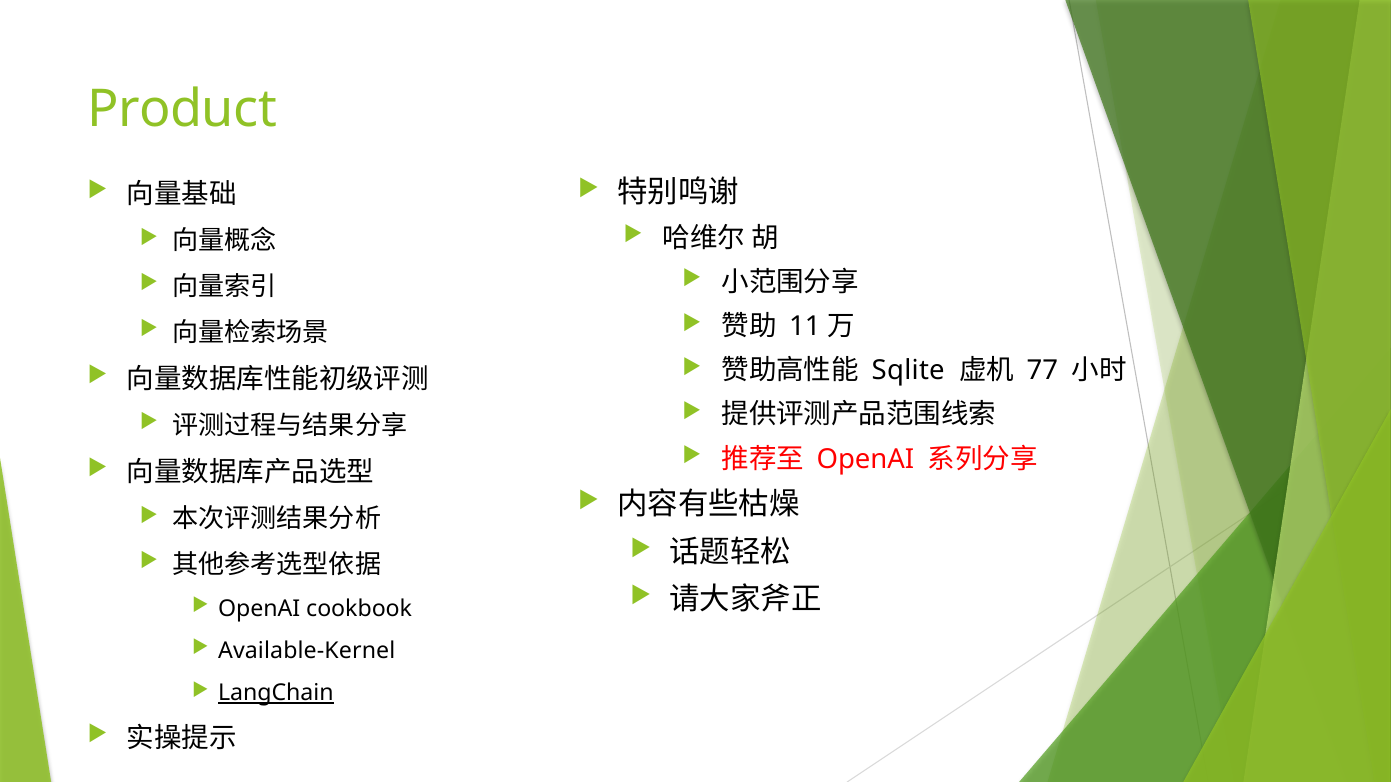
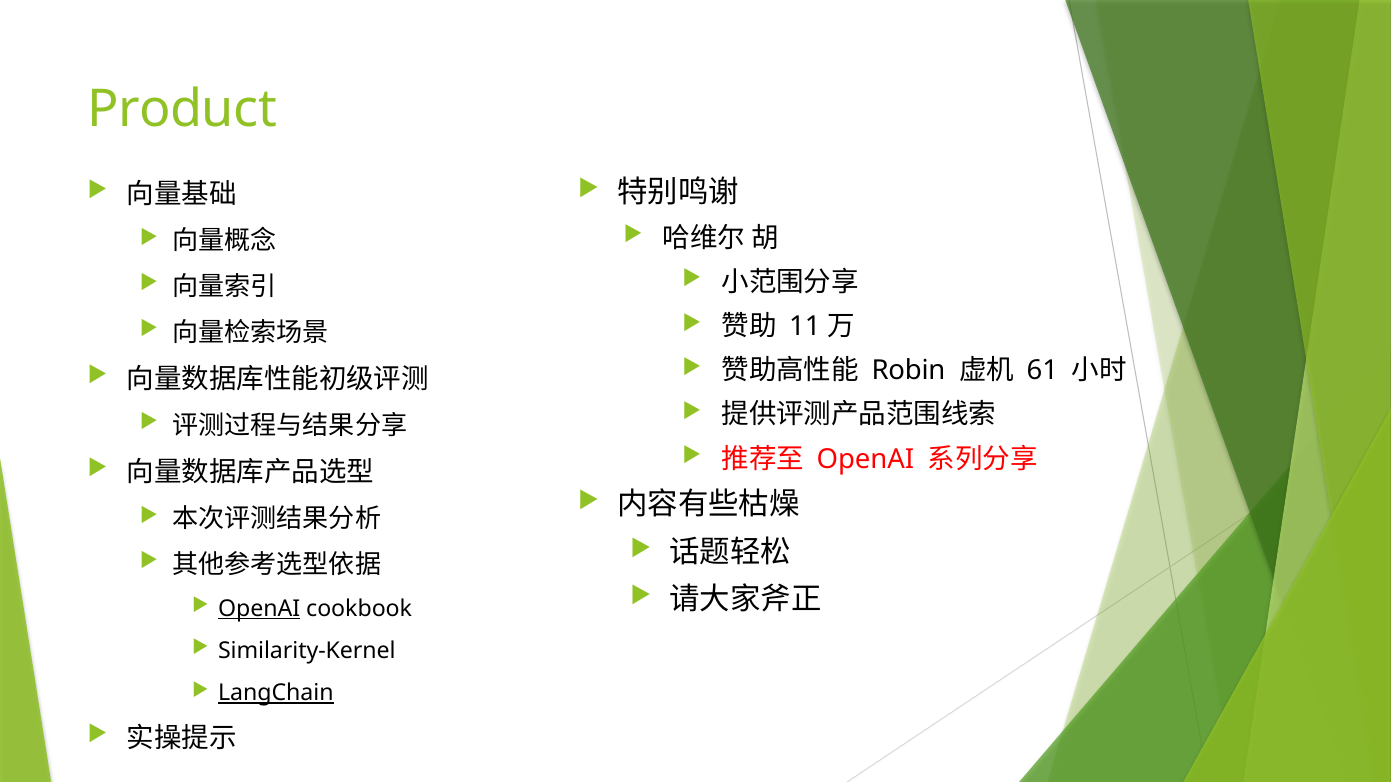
Sqlite: Sqlite -> Robin
77: 77 -> 61
OpenAI at (259, 609) underline: none -> present
Available-Kernel: Available-Kernel -> Similarity-Kernel
